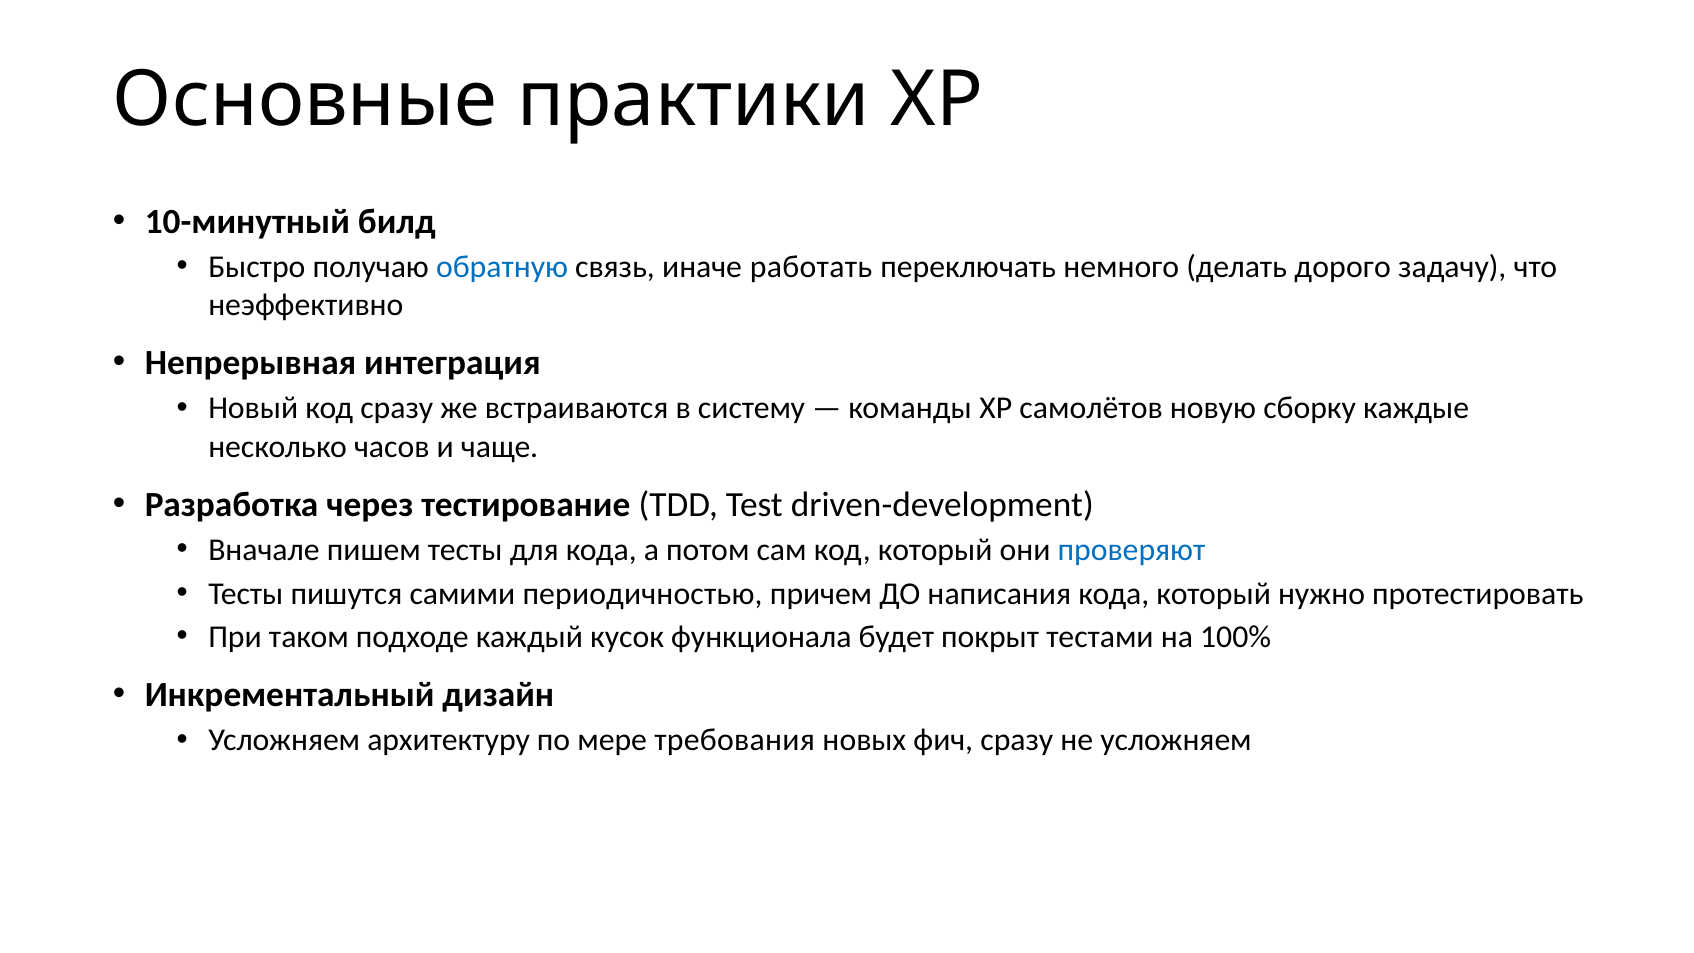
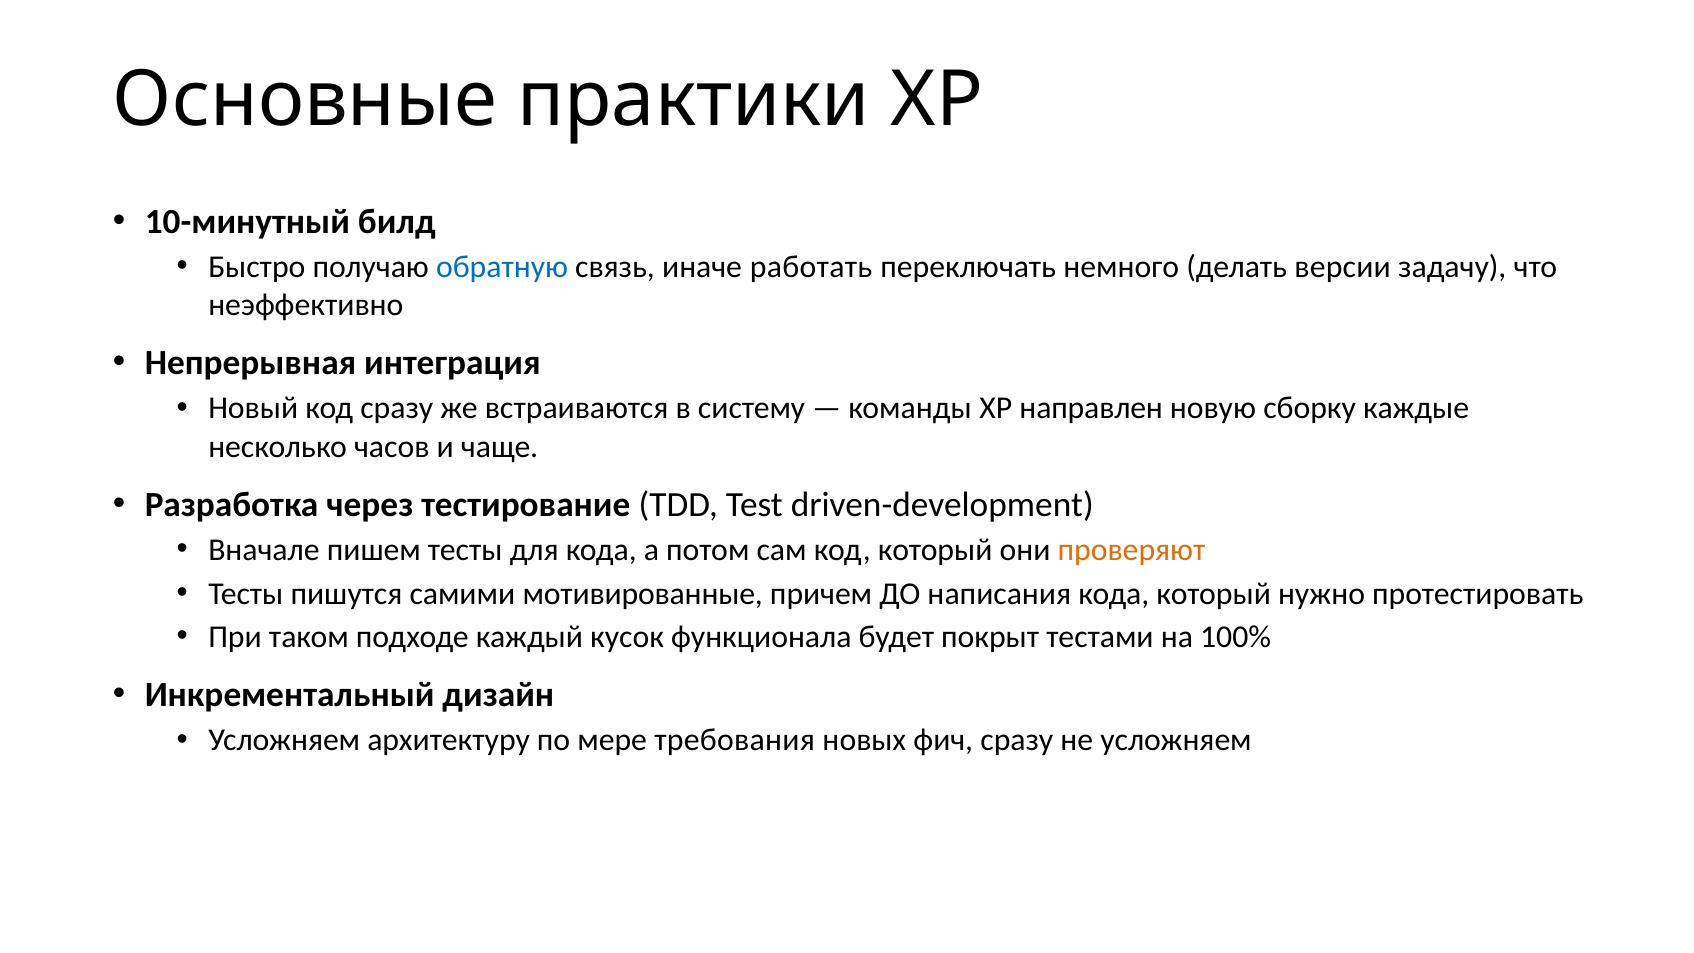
дорого: дорого -> версии
самолётов: самолётов -> направлен
проверяют colour: blue -> orange
периодичностью: периодичностью -> мотивированные
